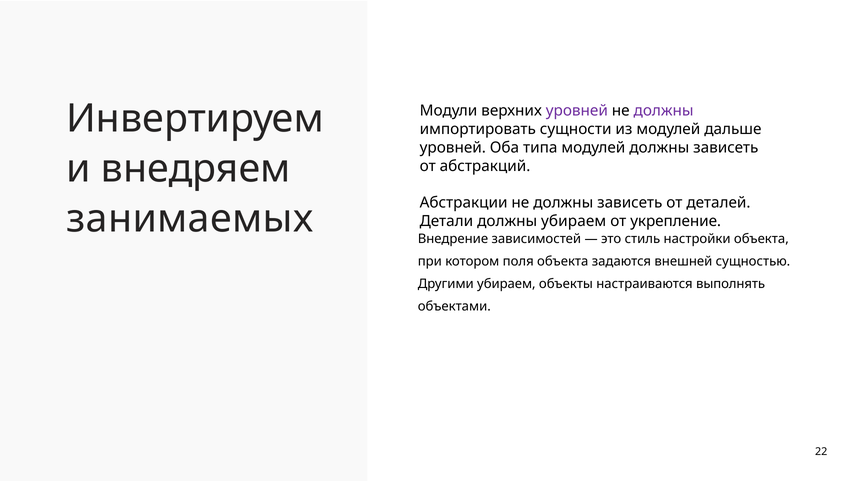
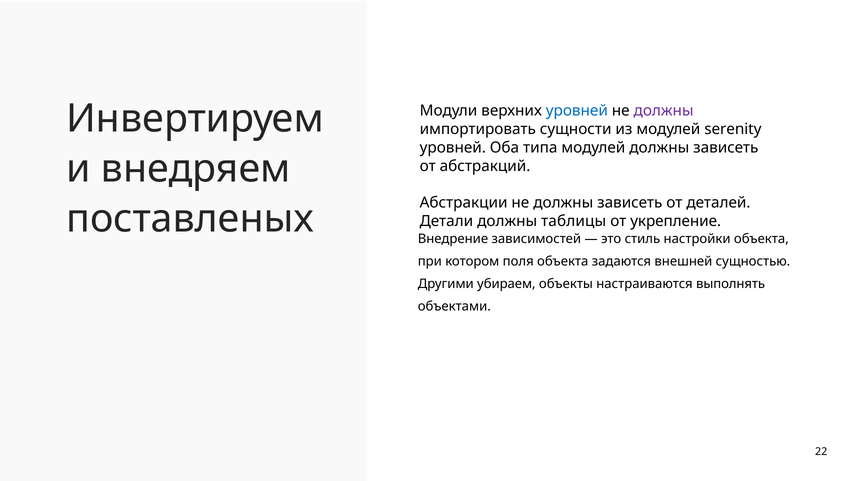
уровней at (577, 111) colour: purple -> blue
дальше: дальше -> serenity
занимаемых: занимаемых -> поставленых
должны убираем: убираем -> таблицы
